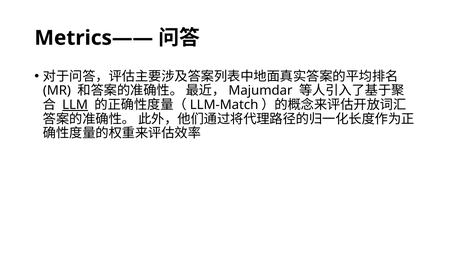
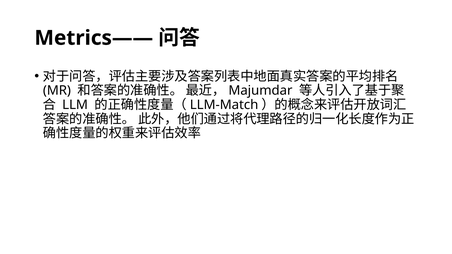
LLM underline: present -> none
